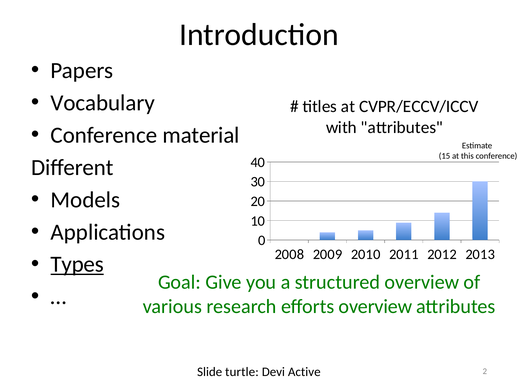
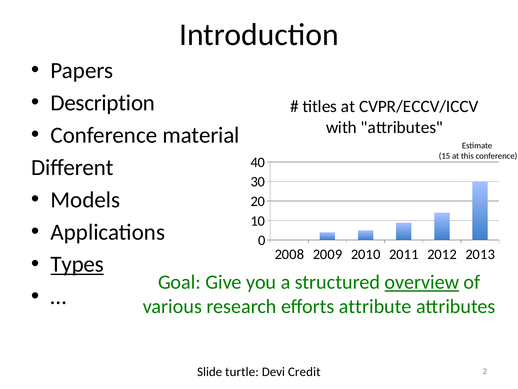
Vocabulary: Vocabulary -> Description
overview at (422, 282) underline: none -> present
efforts overview: overview -> attribute
Active: Active -> Credit
